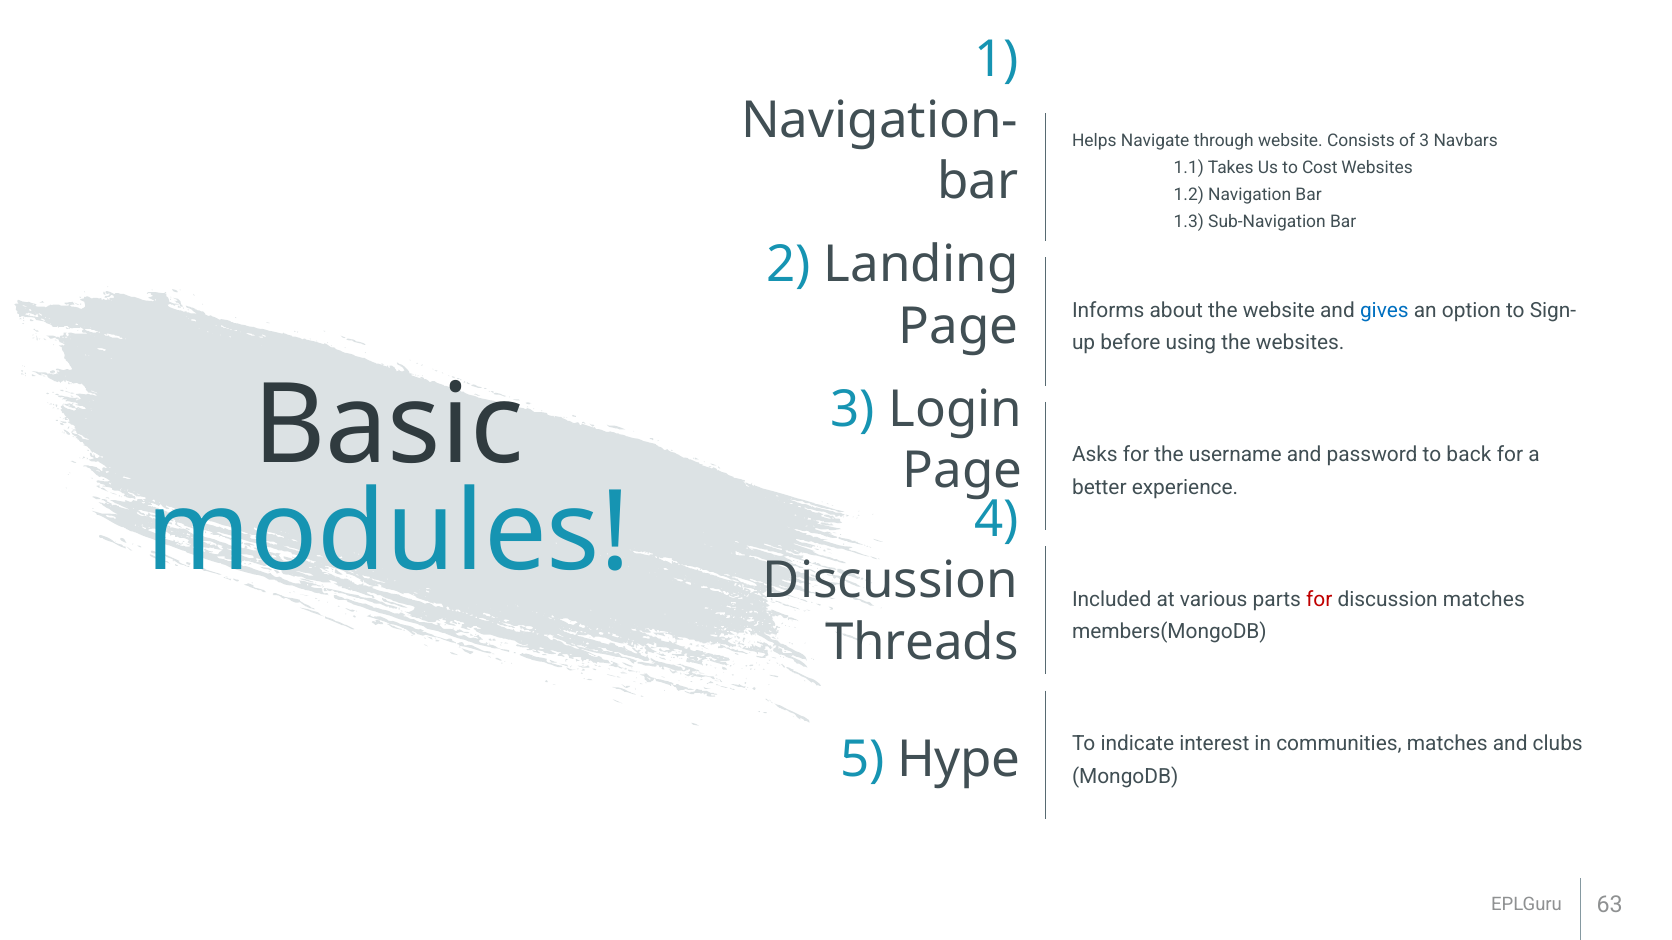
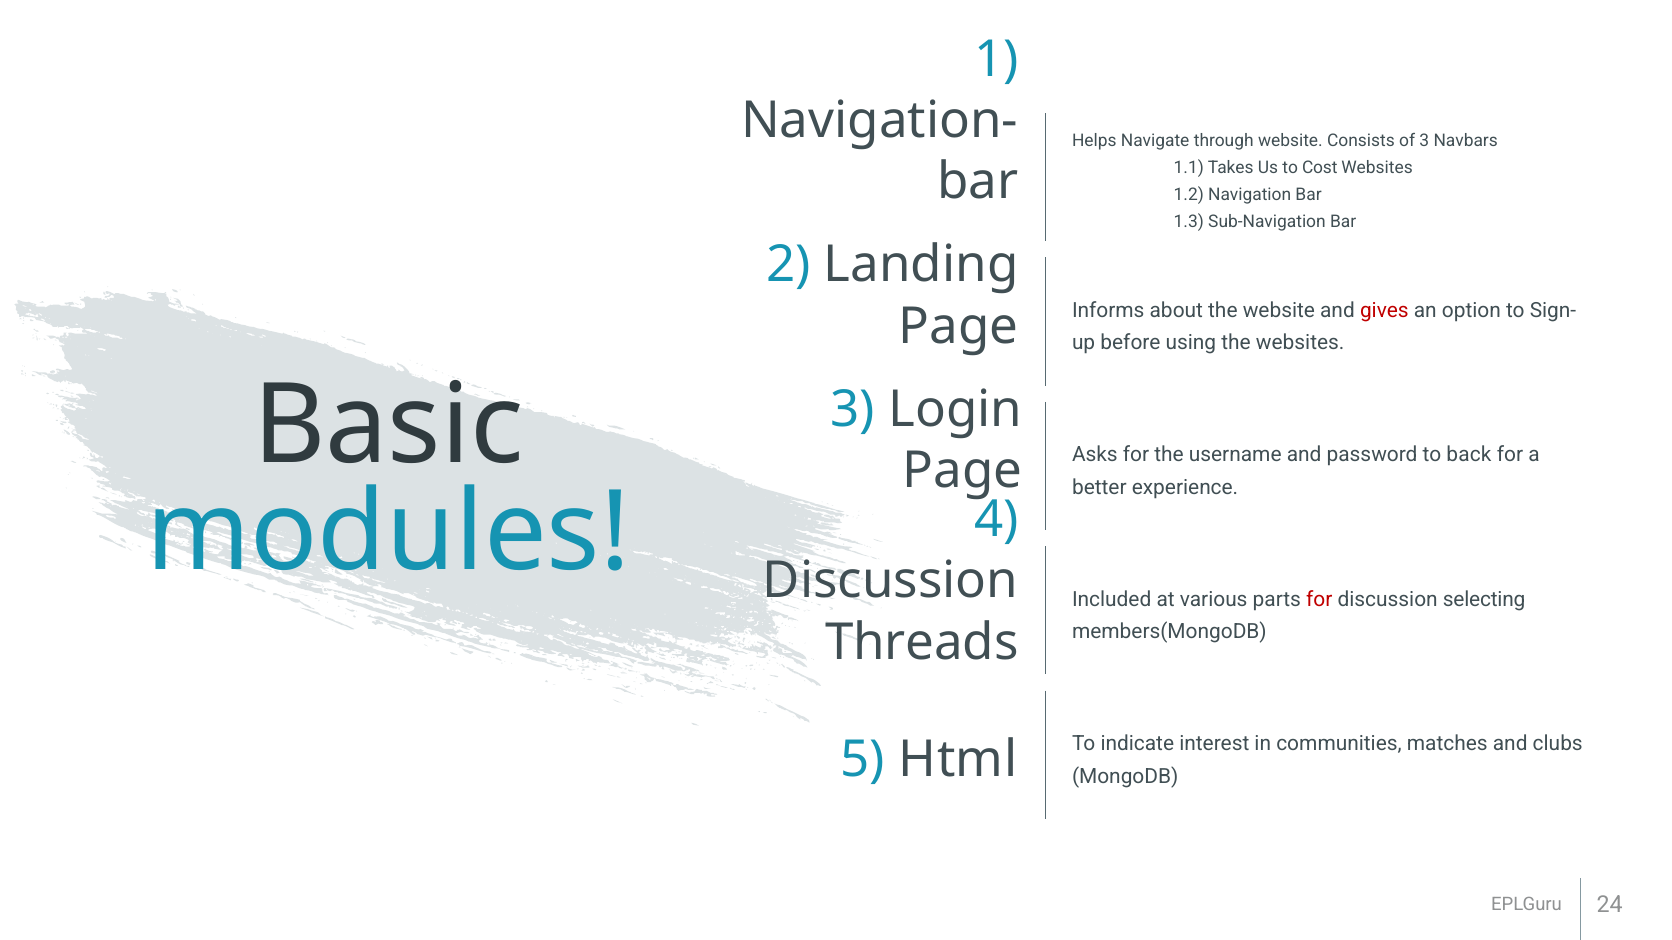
gives colour: blue -> red
discussion matches: matches -> selecting
Hype: Hype -> Html
63: 63 -> 24
